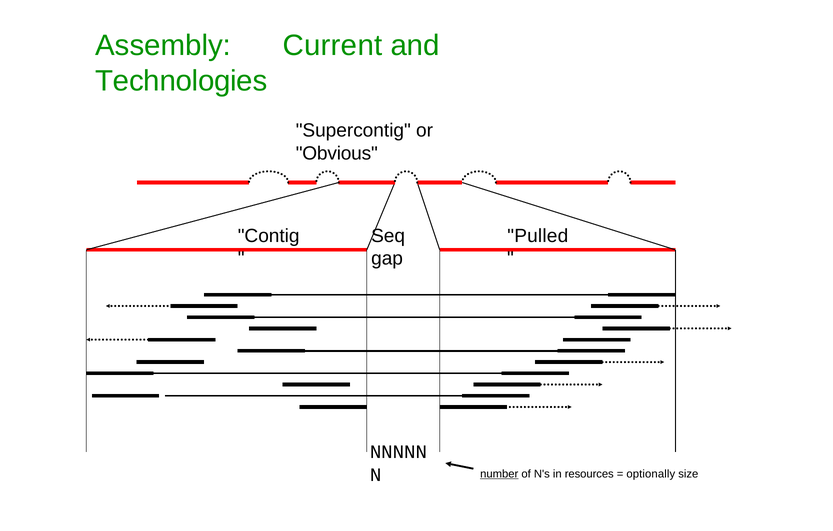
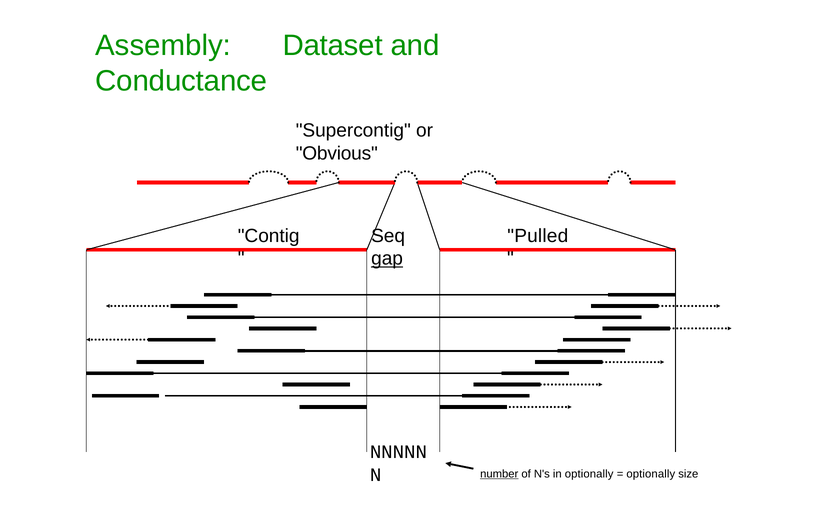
Current: Current -> Dataset
Technologies: Technologies -> Conductance
gap underline: none -> present
in resources: resources -> optionally
